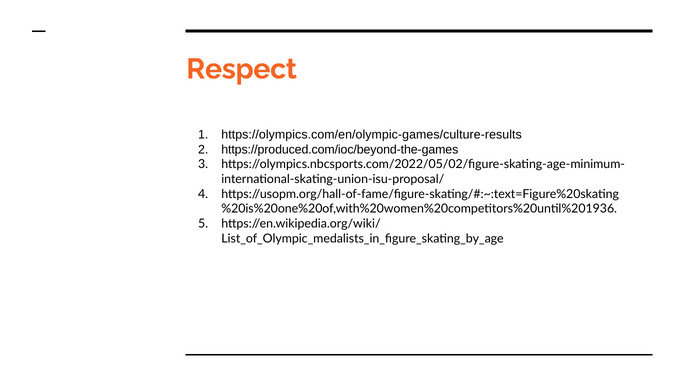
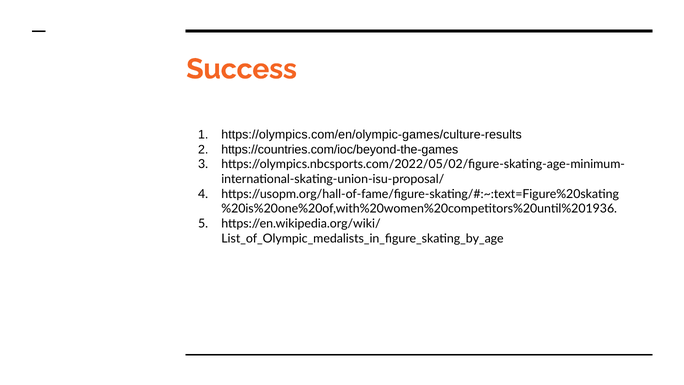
Respect: Respect -> Success
https://produced.com/ioc/beyond-the-games: https://produced.com/ioc/beyond-the-games -> https://countries.com/ioc/beyond-the-games
